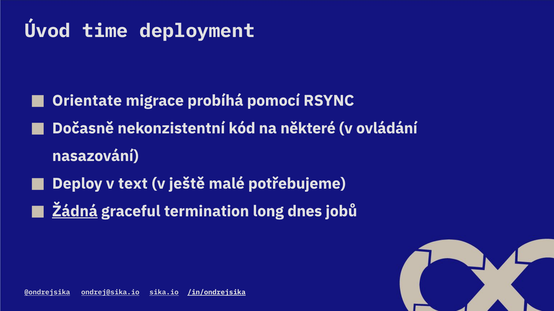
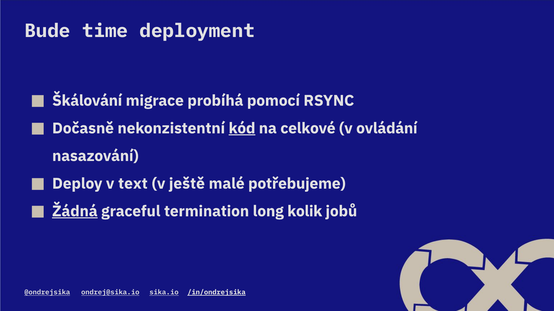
Úvod: Úvod -> Bude
Orientate: Orientate -> Škálování
kód underline: none -> present
některé: některé -> celkové
dnes: dnes -> kolik
